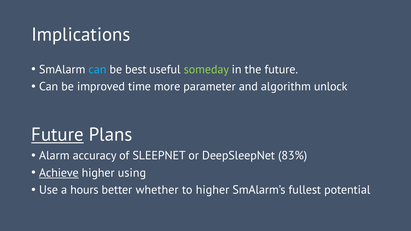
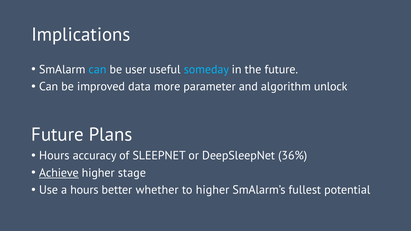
best: best -> user
someday colour: light green -> light blue
time: time -> data
Future at (57, 135) underline: present -> none
Alarm at (54, 156): Alarm -> Hours
83%: 83% -> 36%
using: using -> stage
